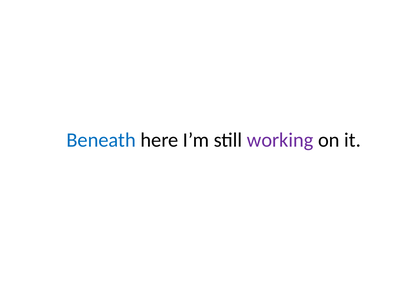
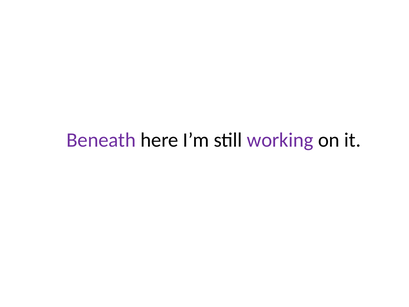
Beneath colour: blue -> purple
